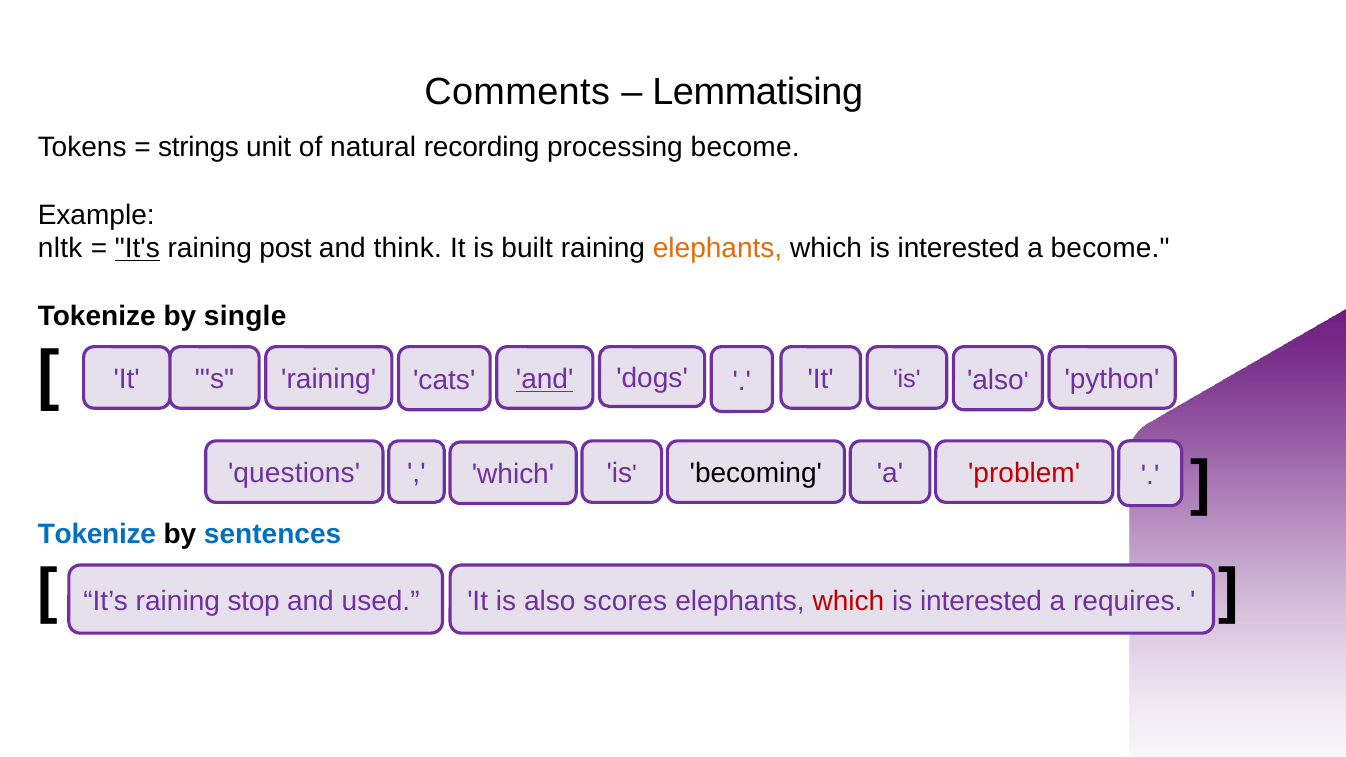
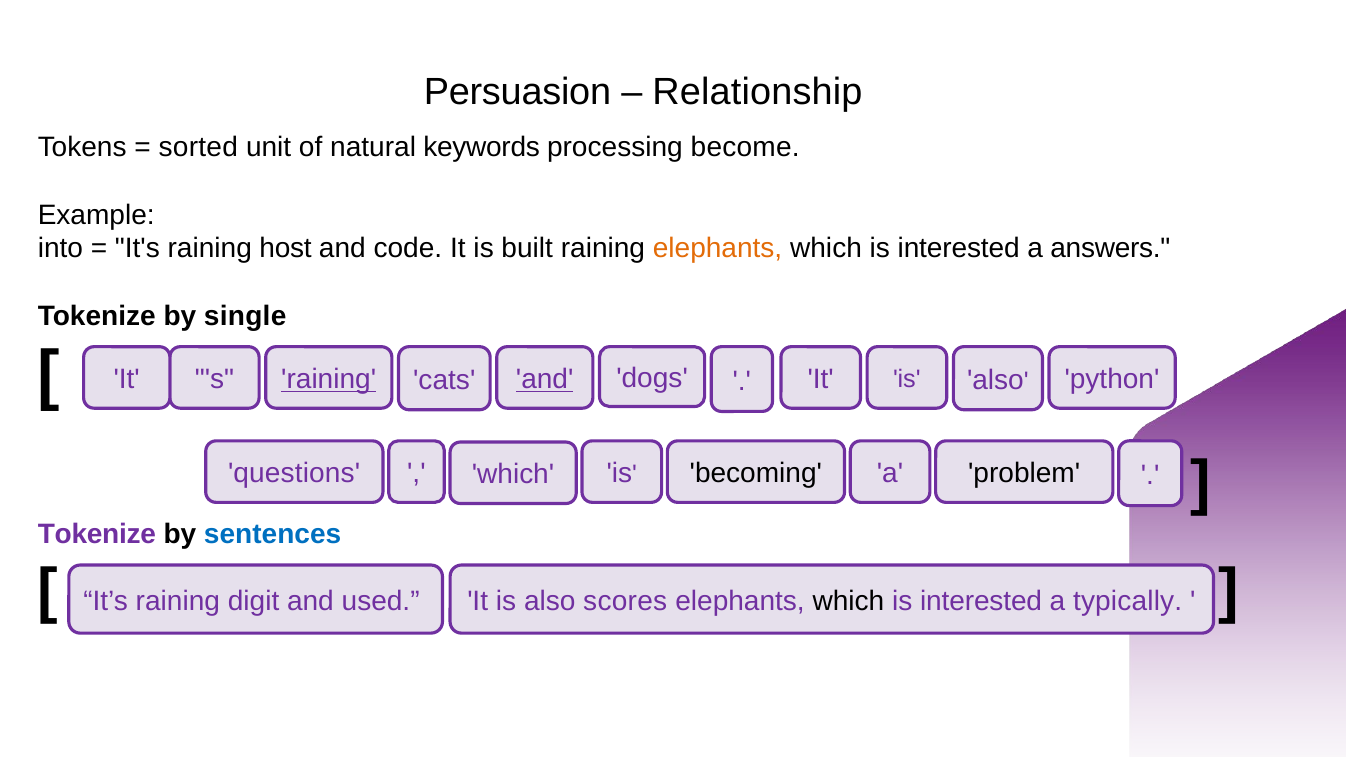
Comments: Comments -> Persuasion
Lemmatising: Lemmatising -> Relationship
strings: strings -> sorted
recording: recording -> keywords
nltk: nltk -> into
It's underline: present -> none
post: post -> host
think: think -> code
a become: become -> answers
raining at (329, 379) underline: none -> present
problem colour: red -> black
Tokenize at (97, 535) colour: blue -> purple
stop: stop -> digit
which at (848, 601) colour: red -> black
requires: requires -> typically
